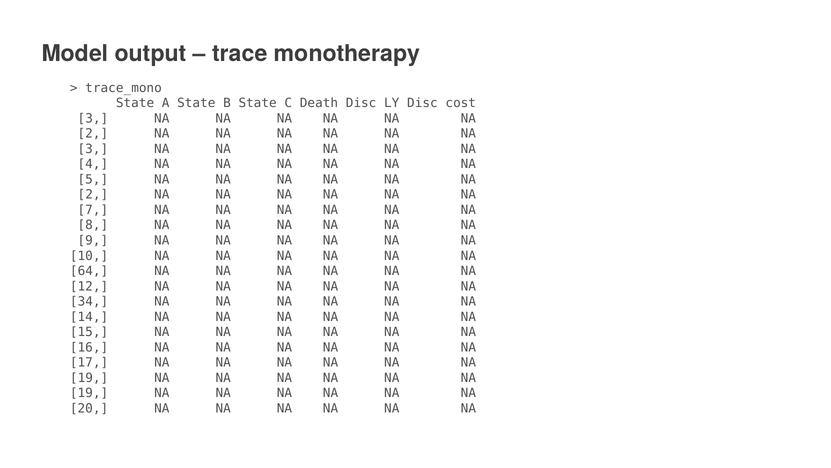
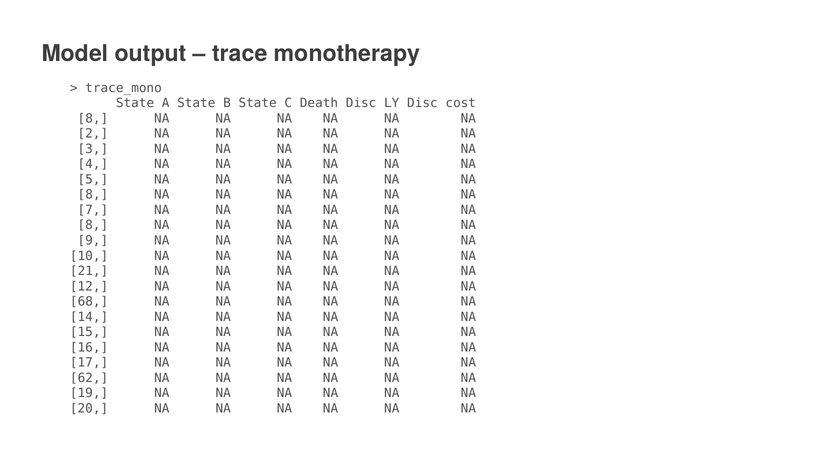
3 at (93, 118): 3 -> 8
2 at (93, 195): 2 -> 8
64: 64 -> 21
34: 34 -> 68
19 at (89, 377): 19 -> 62
